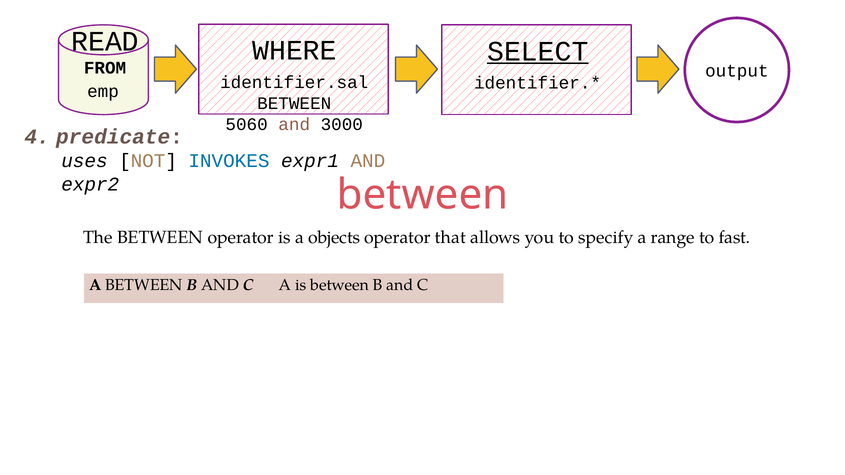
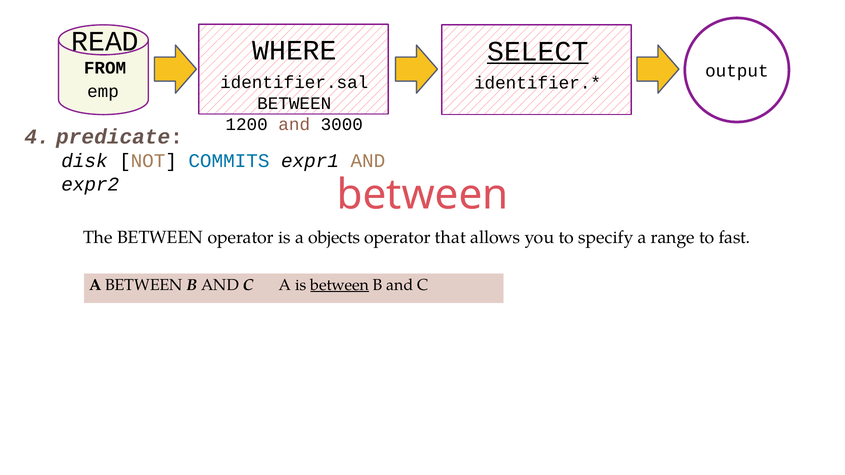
5060: 5060 -> 1200
uses: uses -> disk
INVOKES: INVOKES -> COMMITS
between at (340, 285) underline: none -> present
